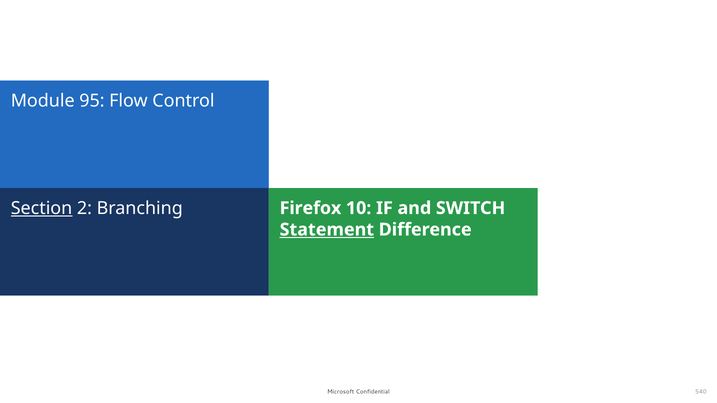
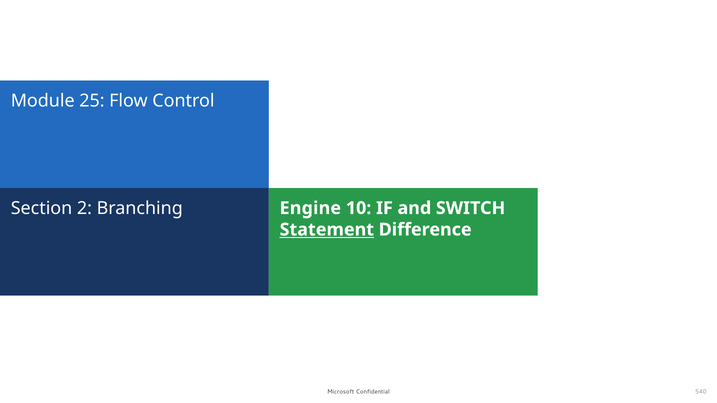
95: 95 -> 25
Section underline: present -> none
Firefox: Firefox -> Engine
